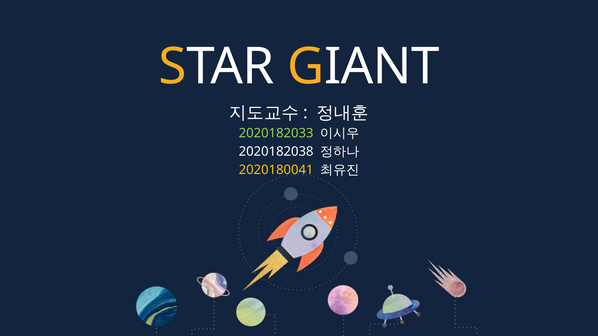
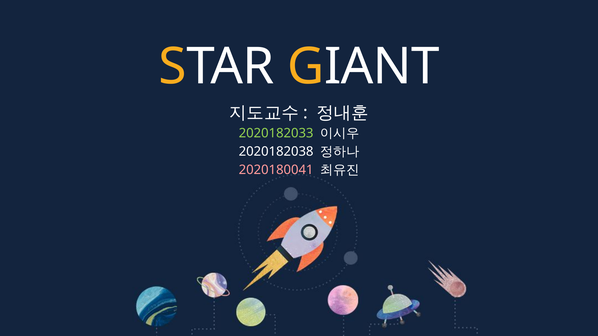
2020180041 colour: yellow -> pink
